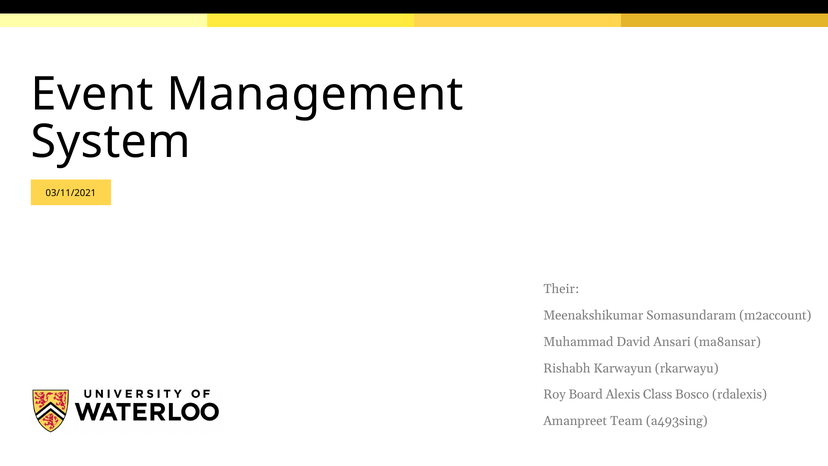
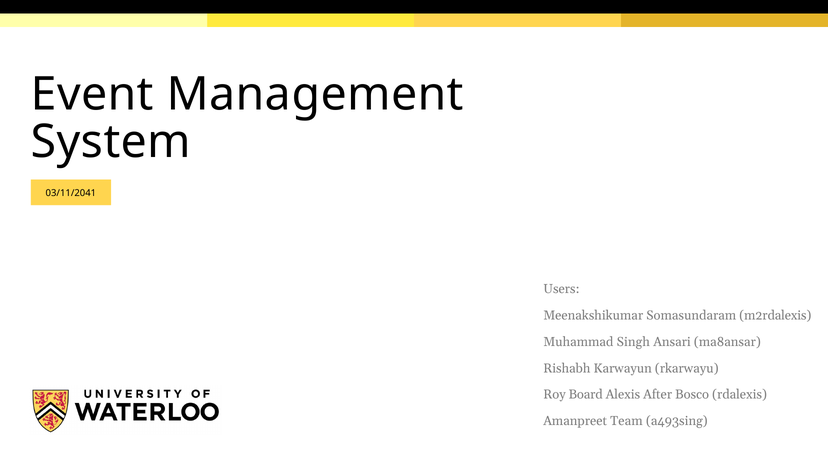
03/11/2021: 03/11/2021 -> 03/11/2041
Their: Their -> Users
m2account: m2account -> m2rdalexis
David: David -> Singh
Class: Class -> After
